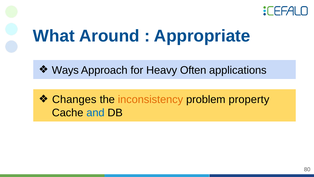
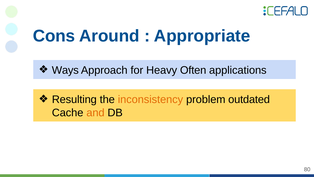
What: What -> Cons
Changes: Changes -> Resulting
property: property -> outdated
and colour: blue -> orange
